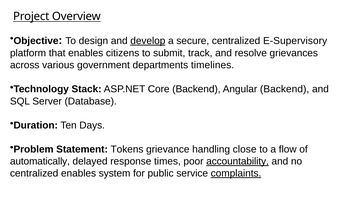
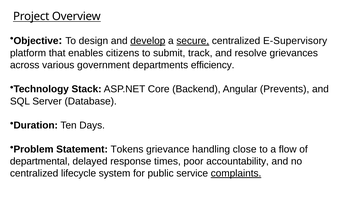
secure underline: none -> present
timelines: timelines -> efficiency
Angular Backend: Backend -> Prevents
automatically: automatically -> departmental
accountability underline: present -> none
centralized enables: enables -> lifecycle
